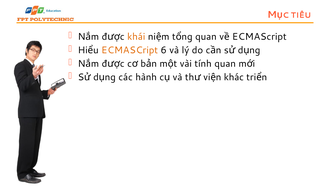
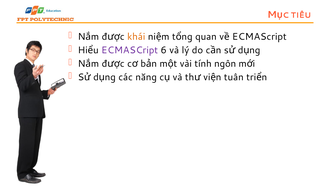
ECMASCript at (130, 50) colour: orange -> purple
tính quan: quan -> ngôn
hành: hành -> năng
khác: khác -> tuân
